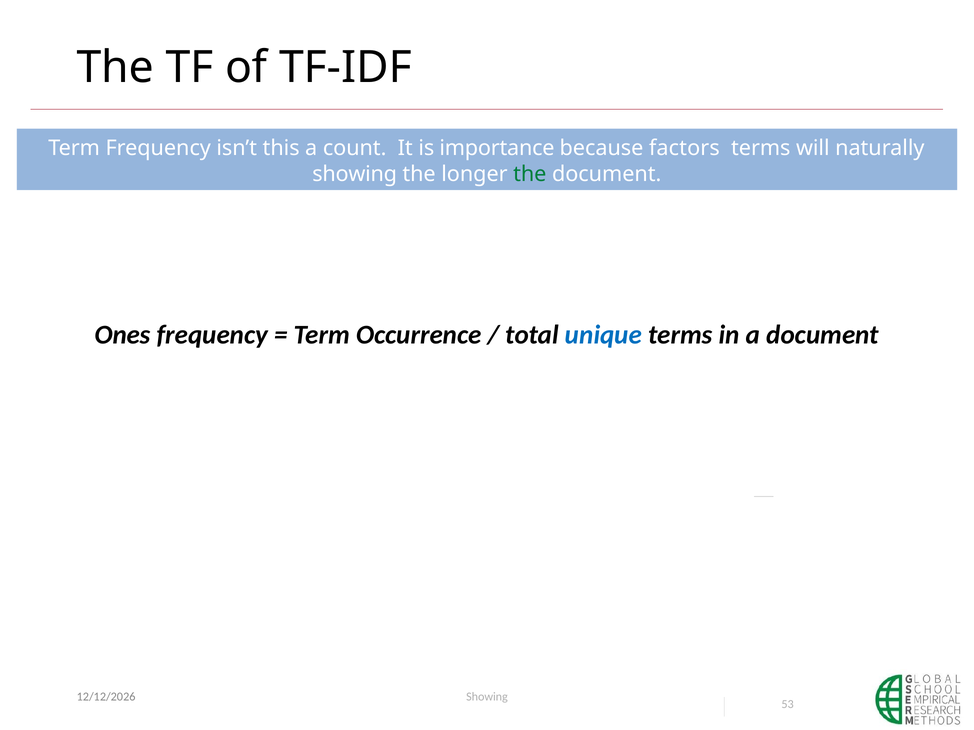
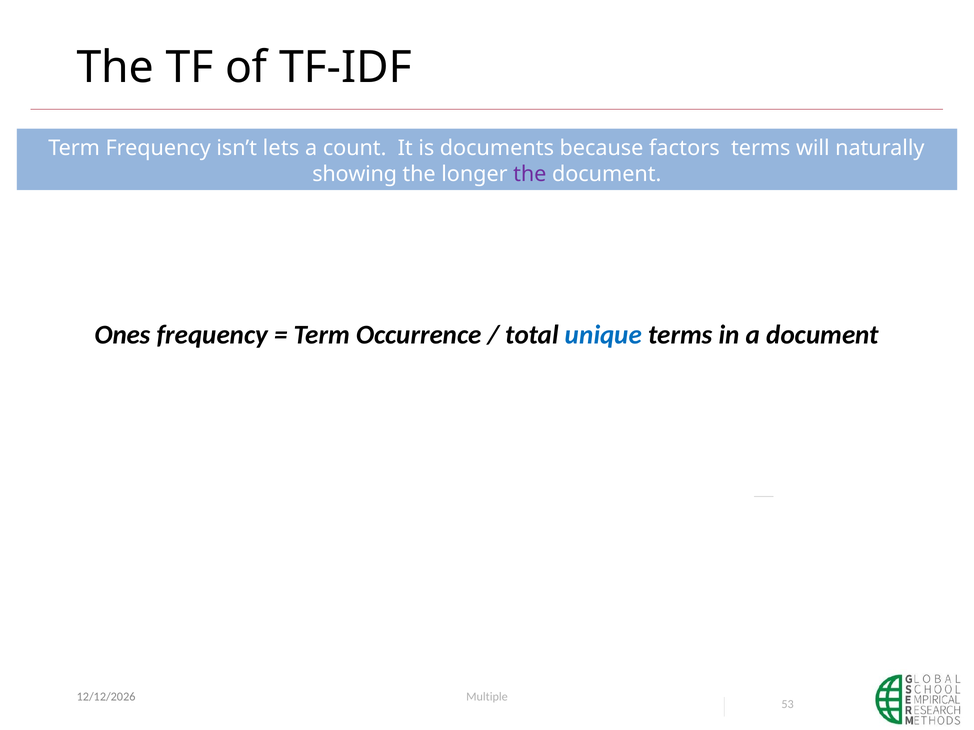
this: this -> lets
importance: importance -> documents
the at (530, 174) colour: green -> purple
Showing at (487, 697): Showing -> Multiple
